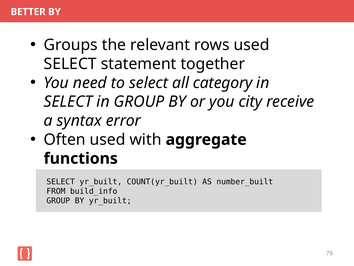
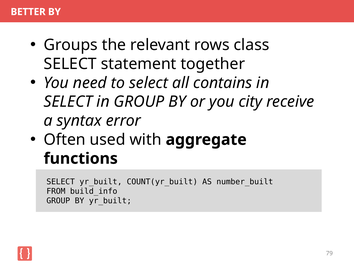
rows used: used -> class
category: category -> contains
